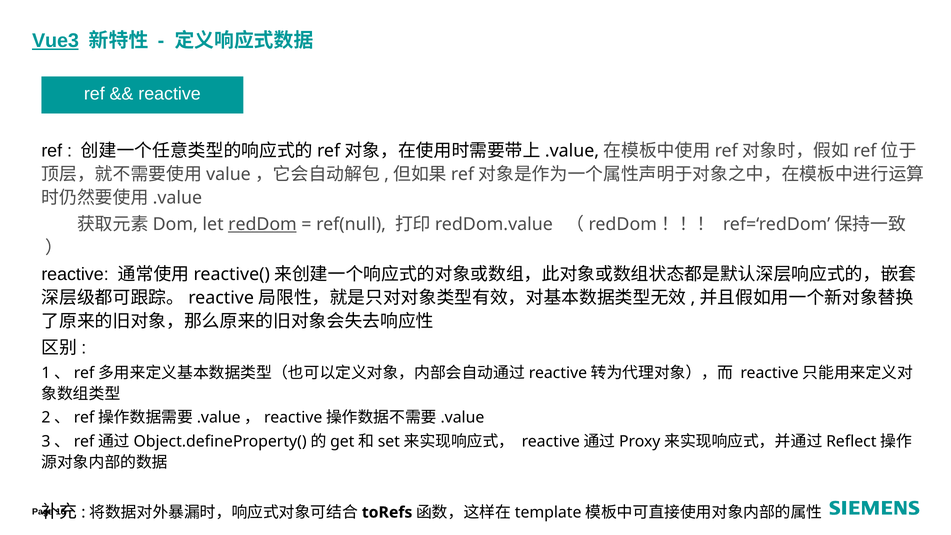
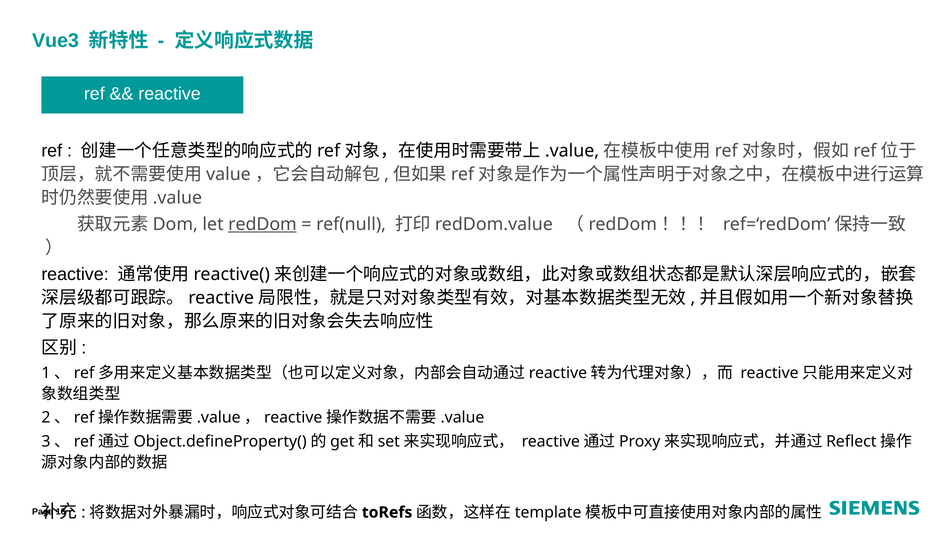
Vue3 underline: present -> none
